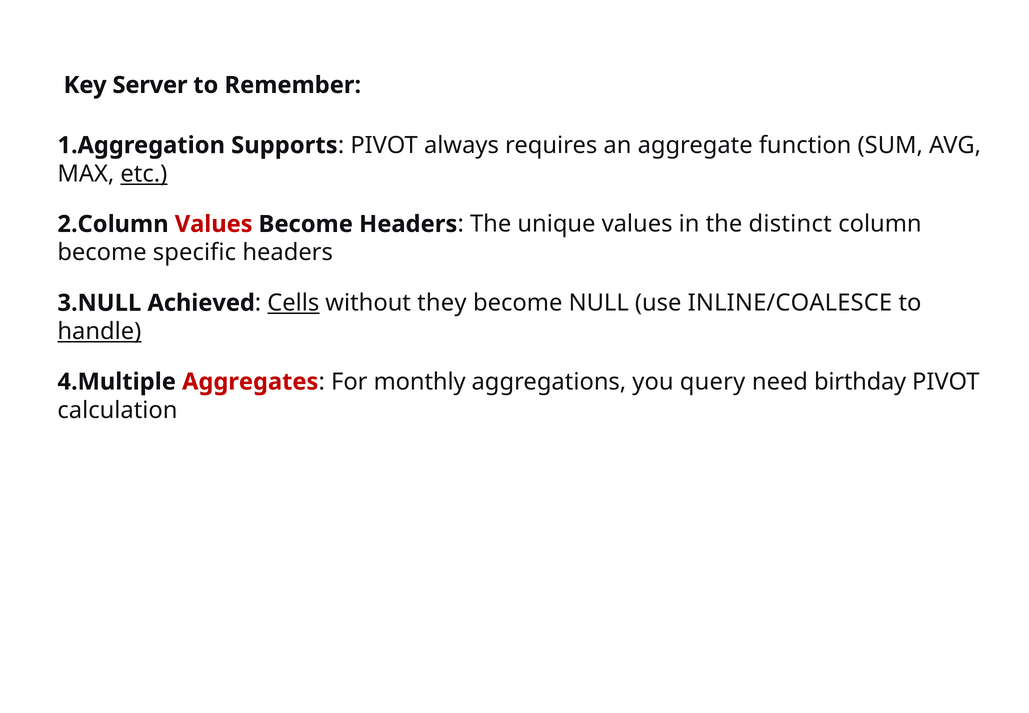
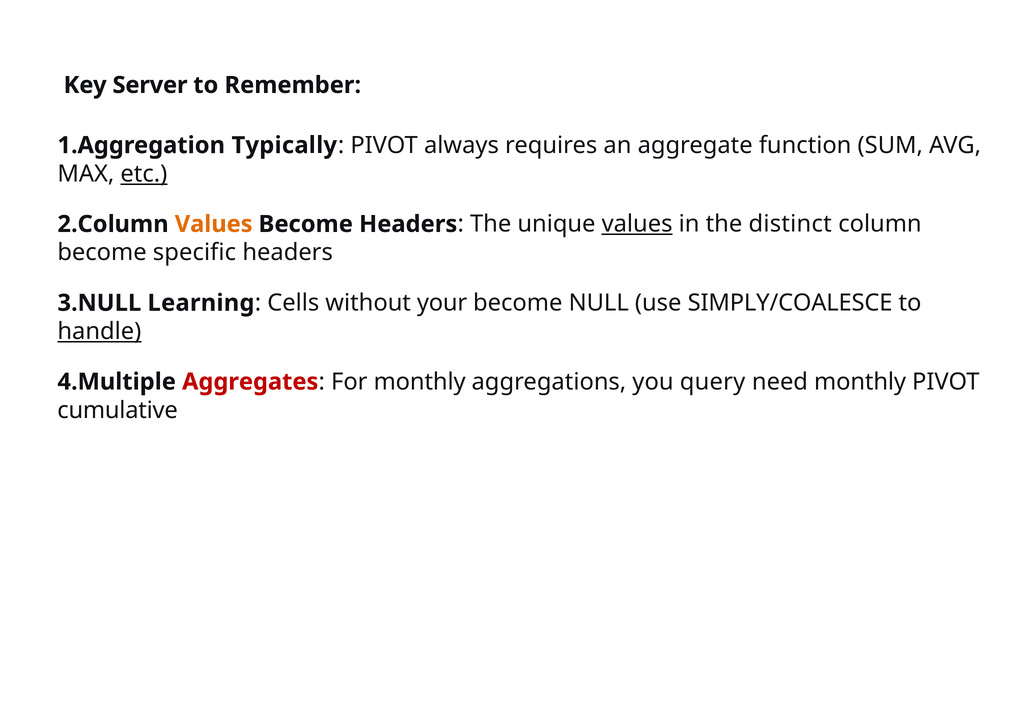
Supports: Supports -> Typically
Values at (214, 224) colour: red -> orange
values at (637, 224) underline: none -> present
Achieved: Achieved -> Learning
Cells underline: present -> none
they: they -> your
INLINE/COALESCE: INLINE/COALESCE -> SIMPLY/COALESCE
need birthday: birthday -> monthly
calculation: calculation -> cumulative
